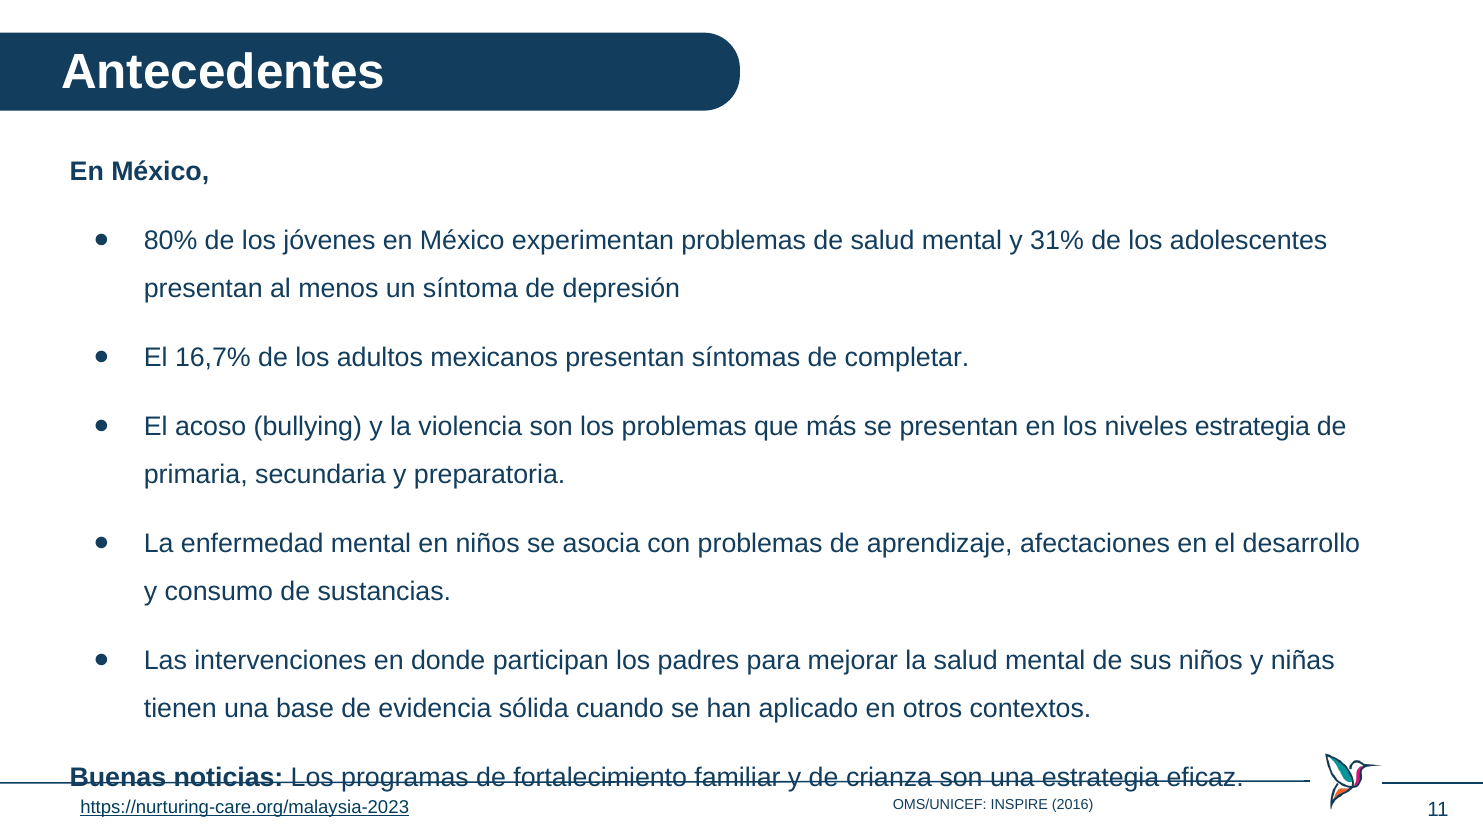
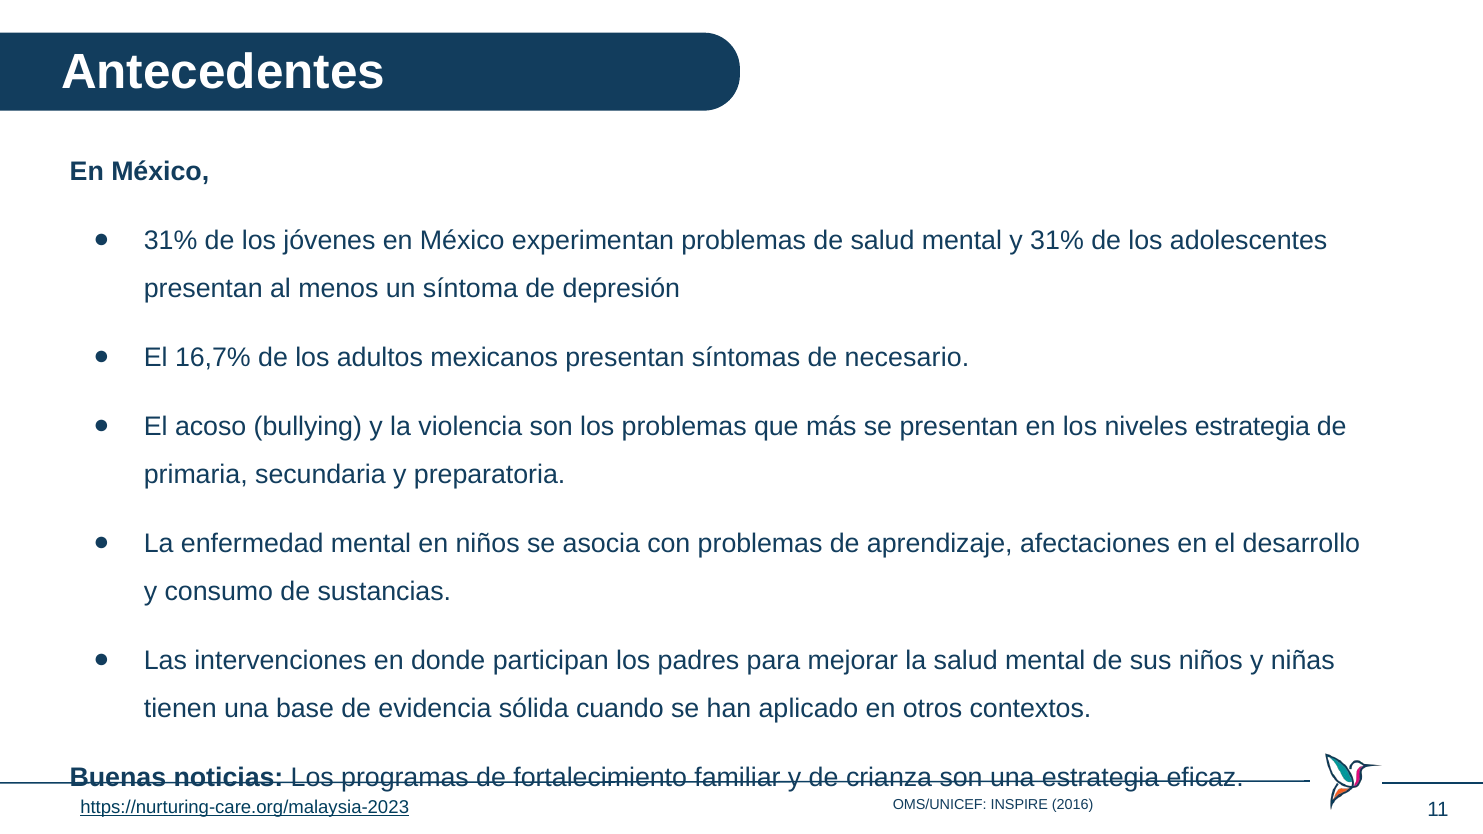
80% at (171, 240): 80% -> 31%
completar: completar -> necesario
